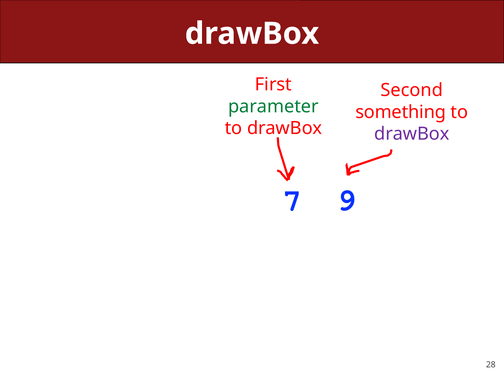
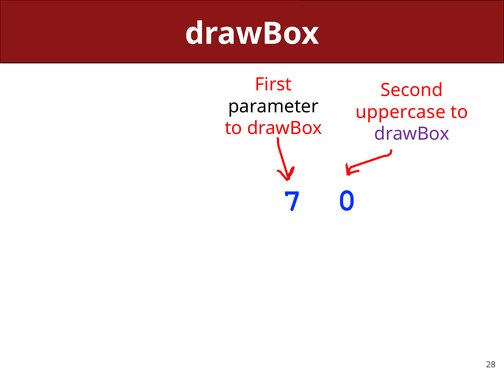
parameter colour: green -> black
something: something -> uppercase
9: 9 -> 0
